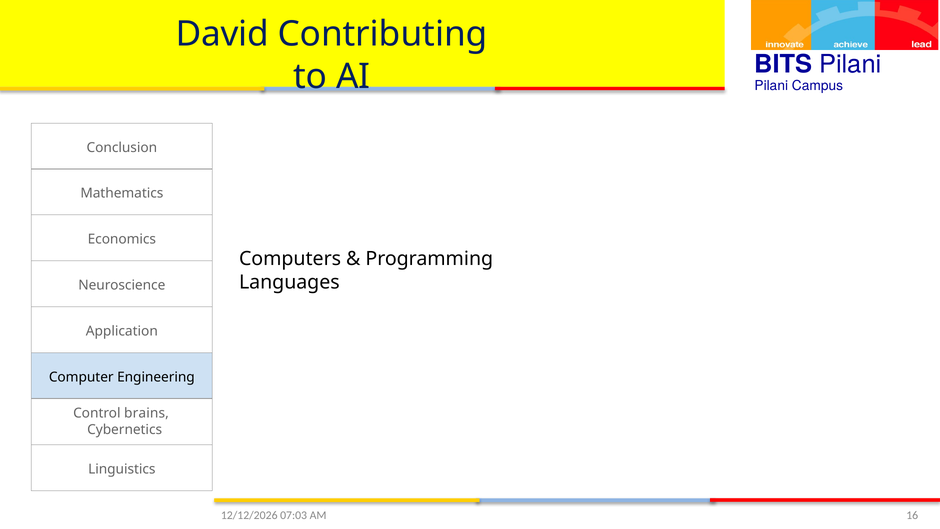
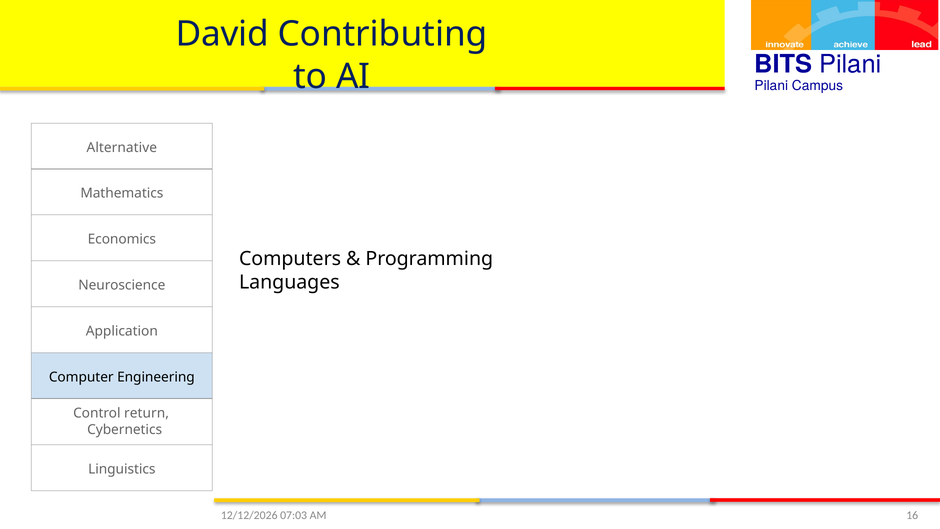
Conclusion: Conclusion -> Alternative
brains: brains -> return
